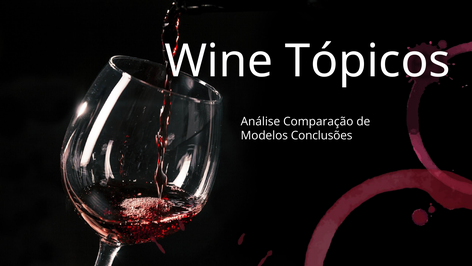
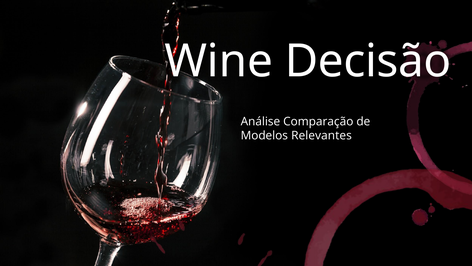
Tópicos: Tópicos -> Decisão
Conclusões: Conclusões -> Relevantes
